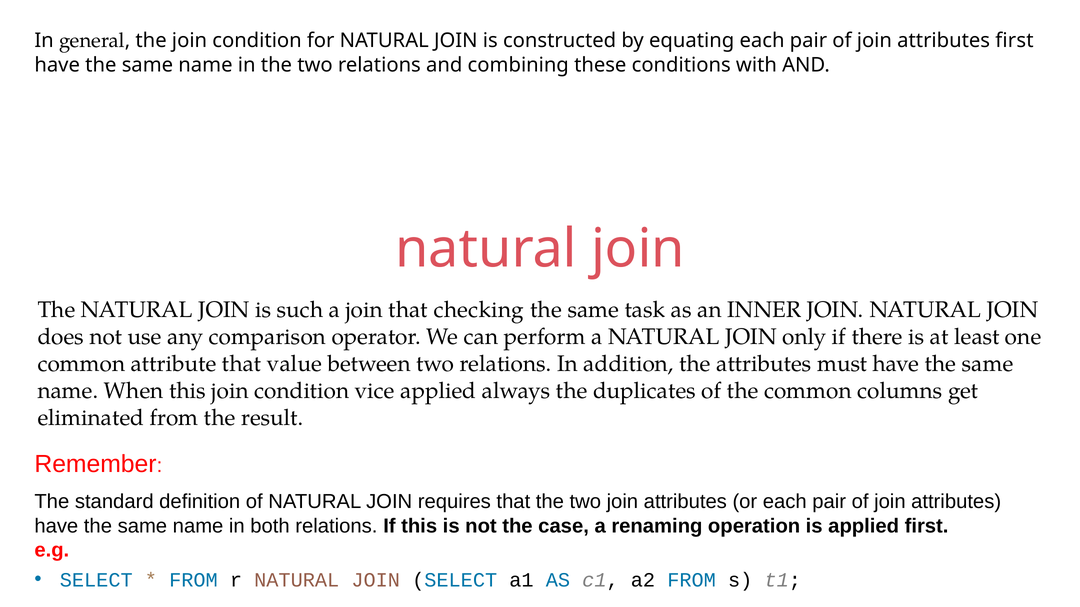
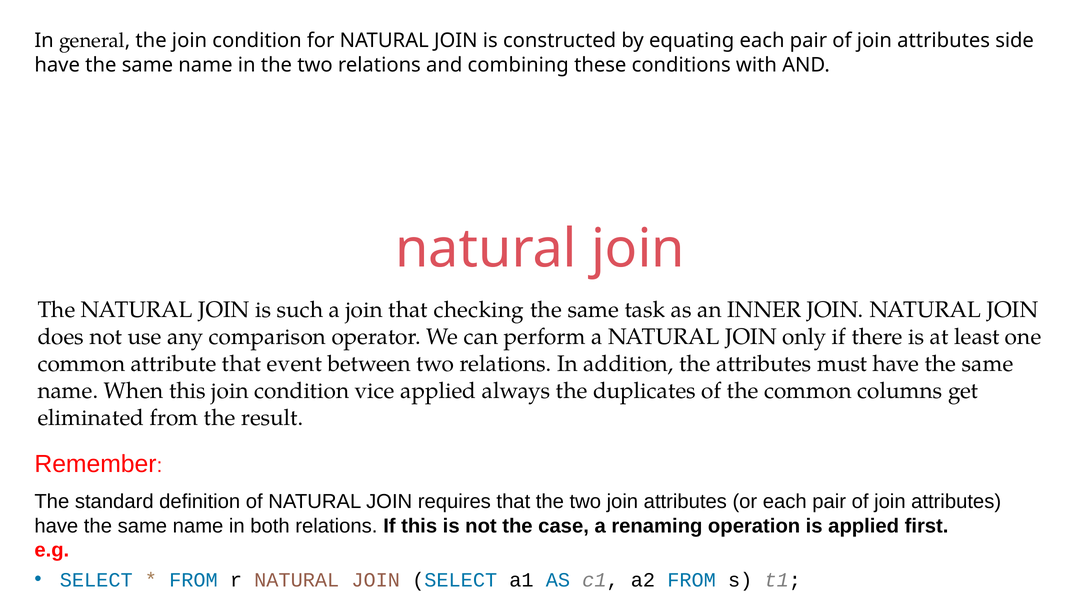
attributes first: first -> side
value: value -> event
